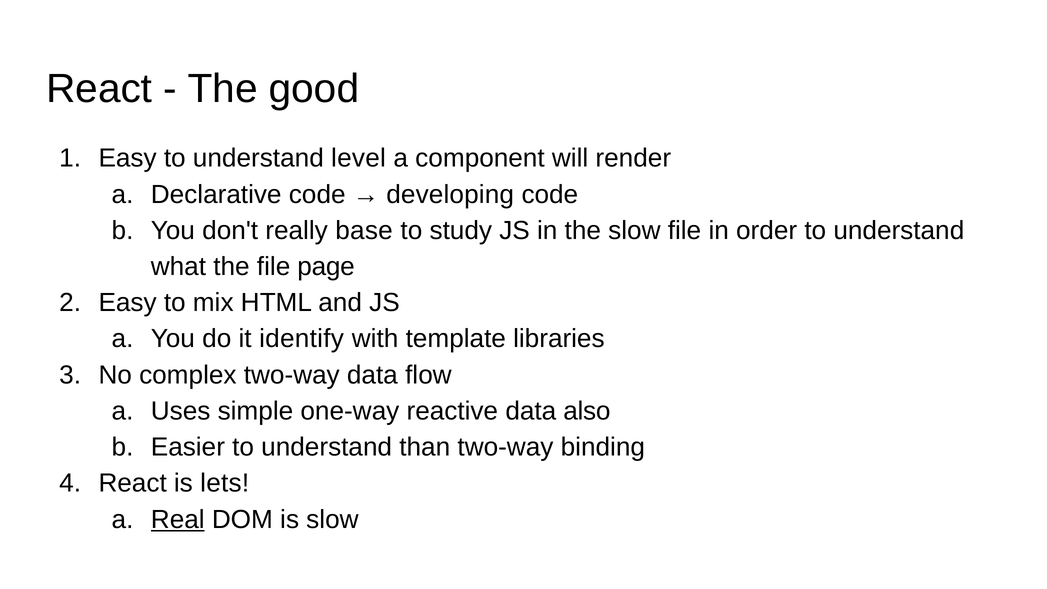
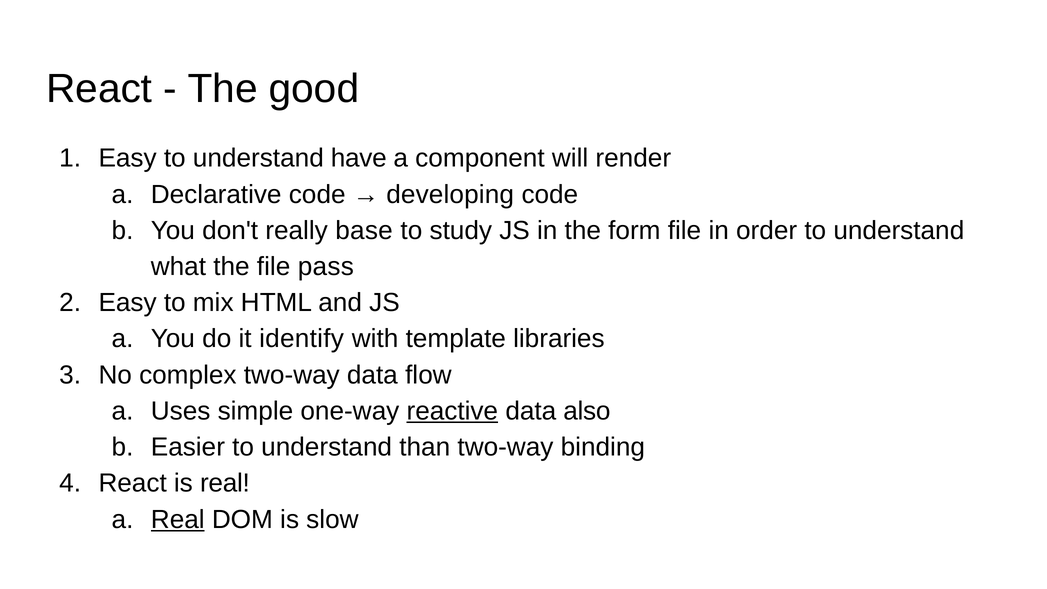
level: level -> have
the slow: slow -> form
page: page -> pass
reactive underline: none -> present
is lets: lets -> real
